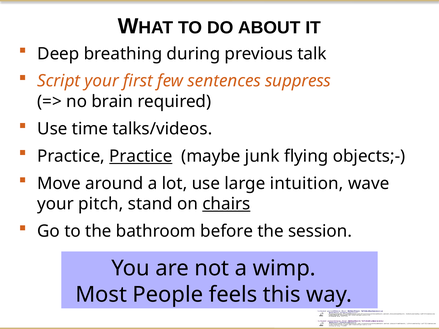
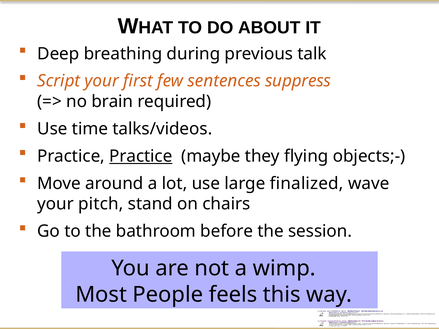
junk: junk -> they
intuition: intuition -> finalized
chairs underline: present -> none
